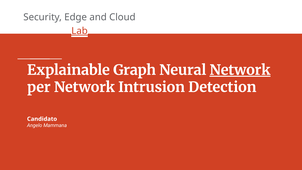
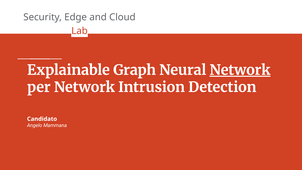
Lab underline: present -> none
